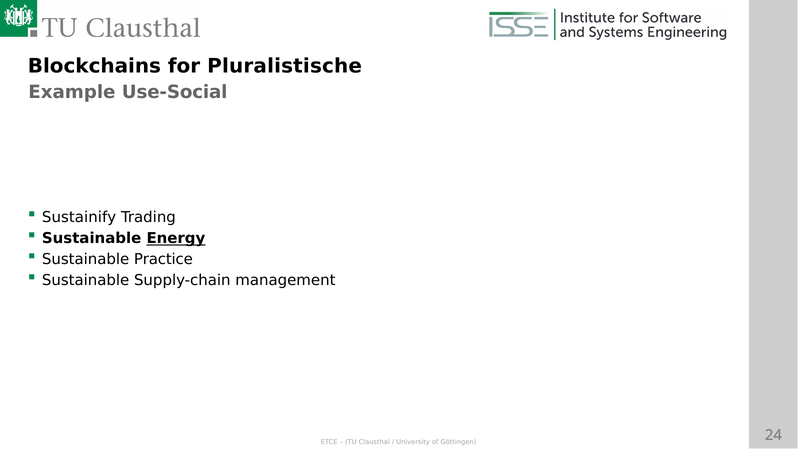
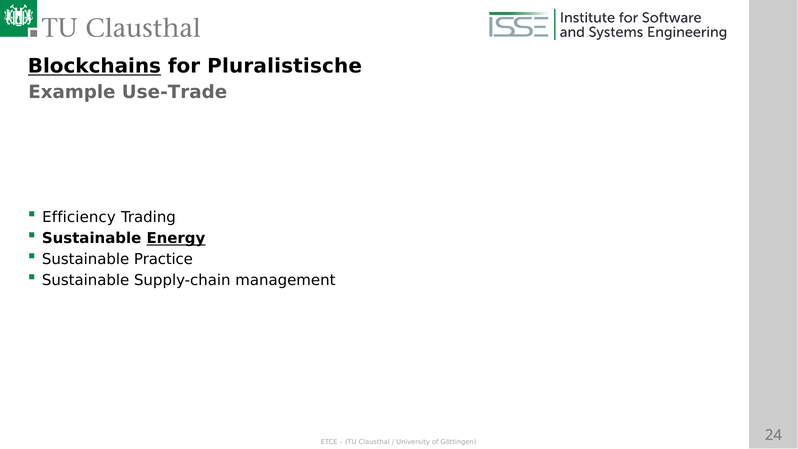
Blockchains underline: none -> present
Use-Social: Use-Social -> Use-Trade
Sustainify: Sustainify -> Efficiency
